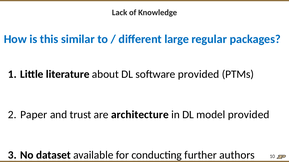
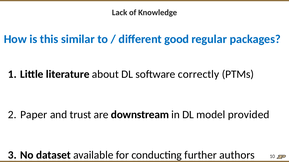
large: large -> good
software provided: provided -> correctly
architecture: architecture -> downstream
